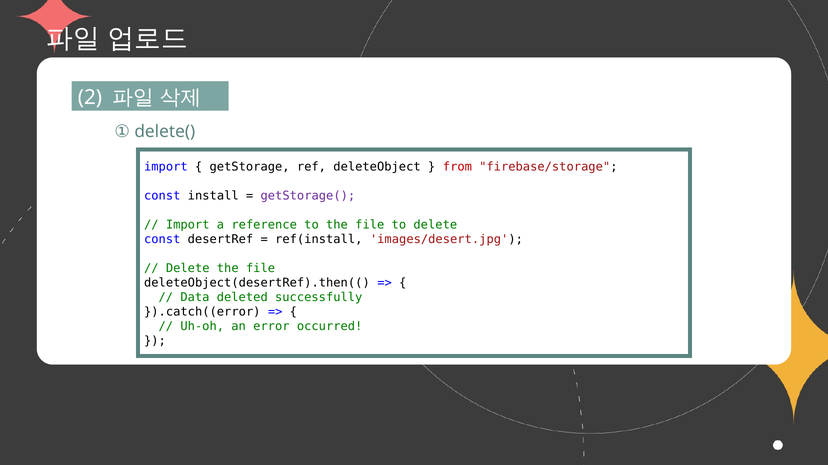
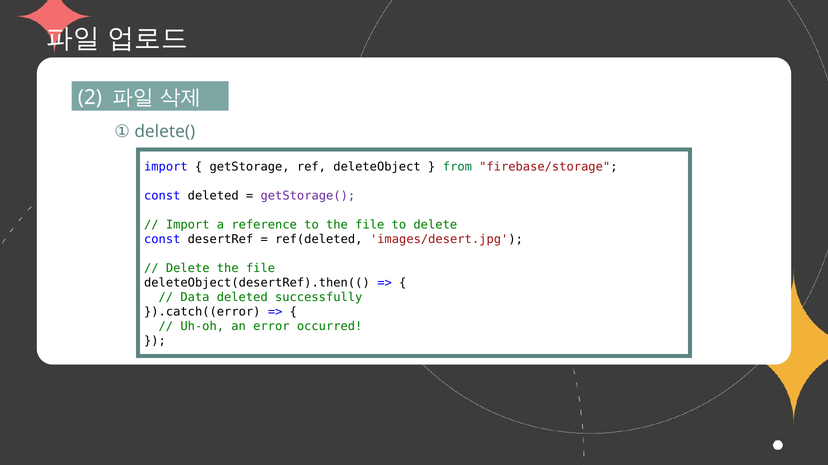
from colour: red -> green
const install: install -> deleted
ref(install: ref(install -> ref(deleted
